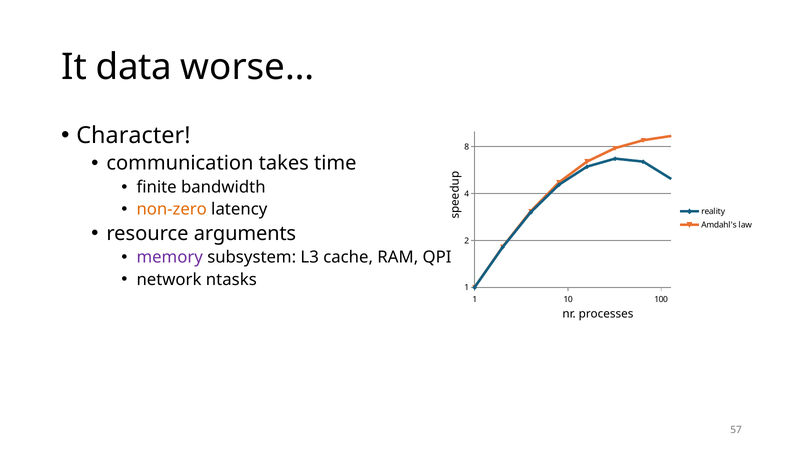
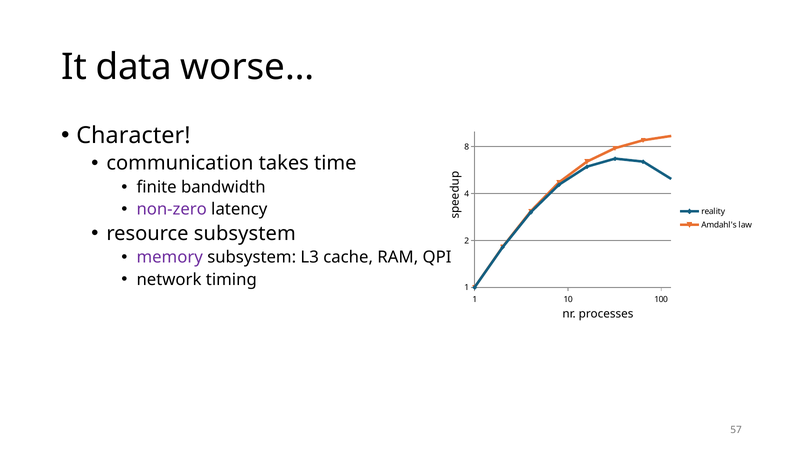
non-zero colour: orange -> purple
resource arguments: arguments -> subsystem
ntasks: ntasks -> timing
